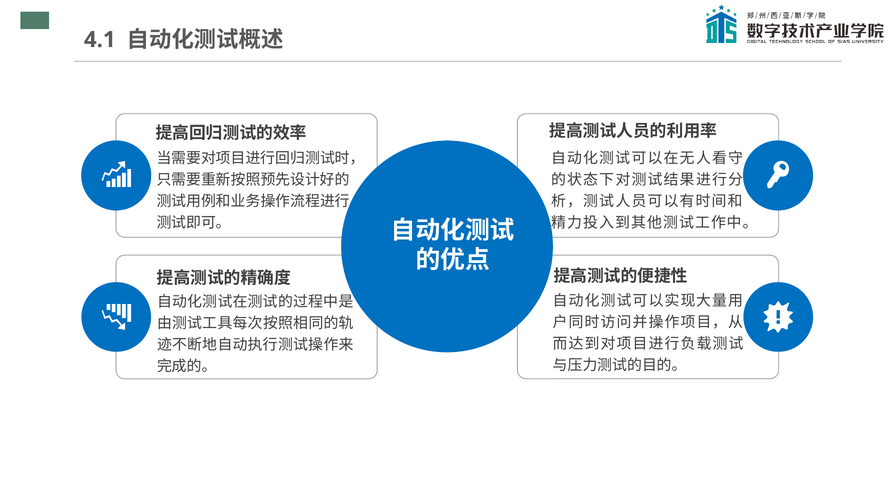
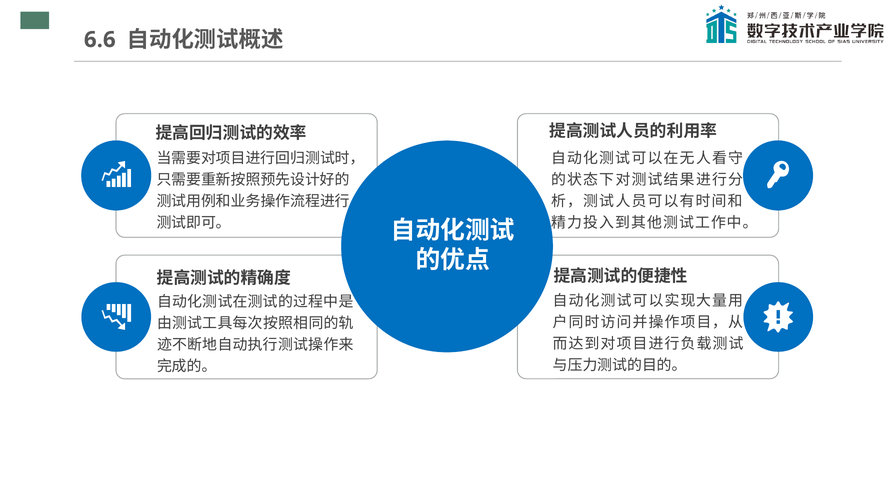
4.1: 4.1 -> 6.6
